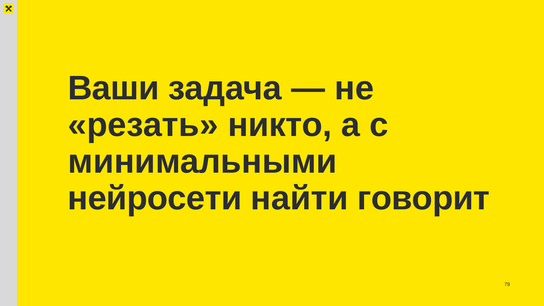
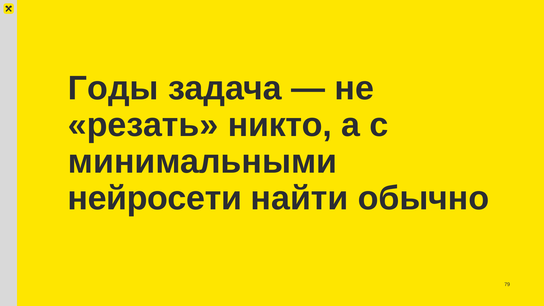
Ваши: Ваши -> Годы
говорит: говорит -> обычно
